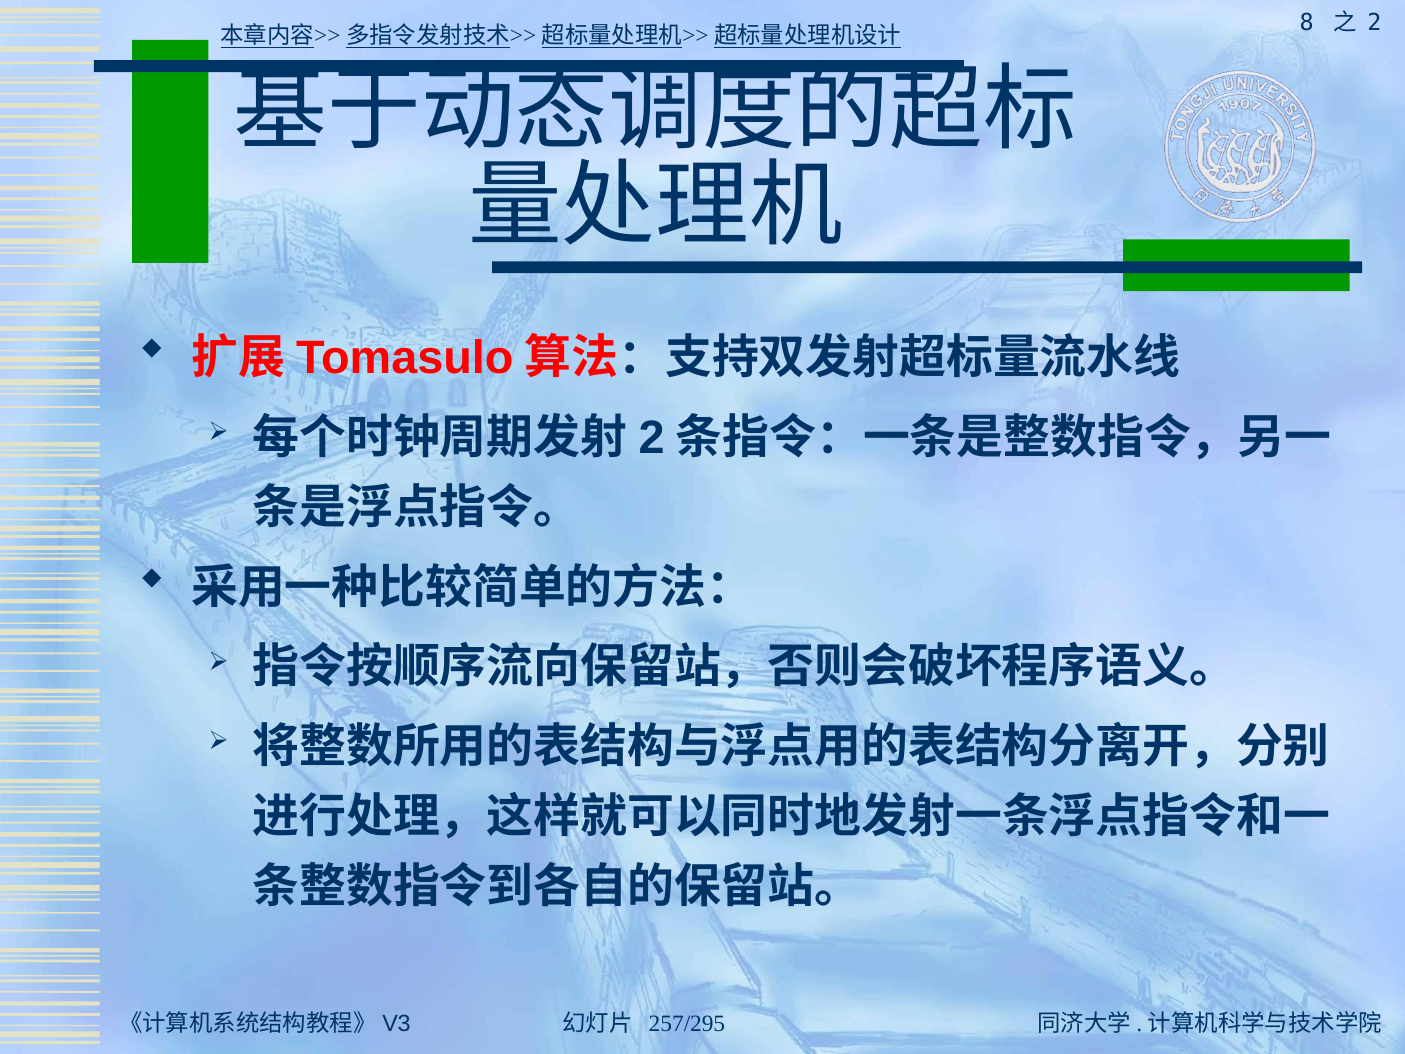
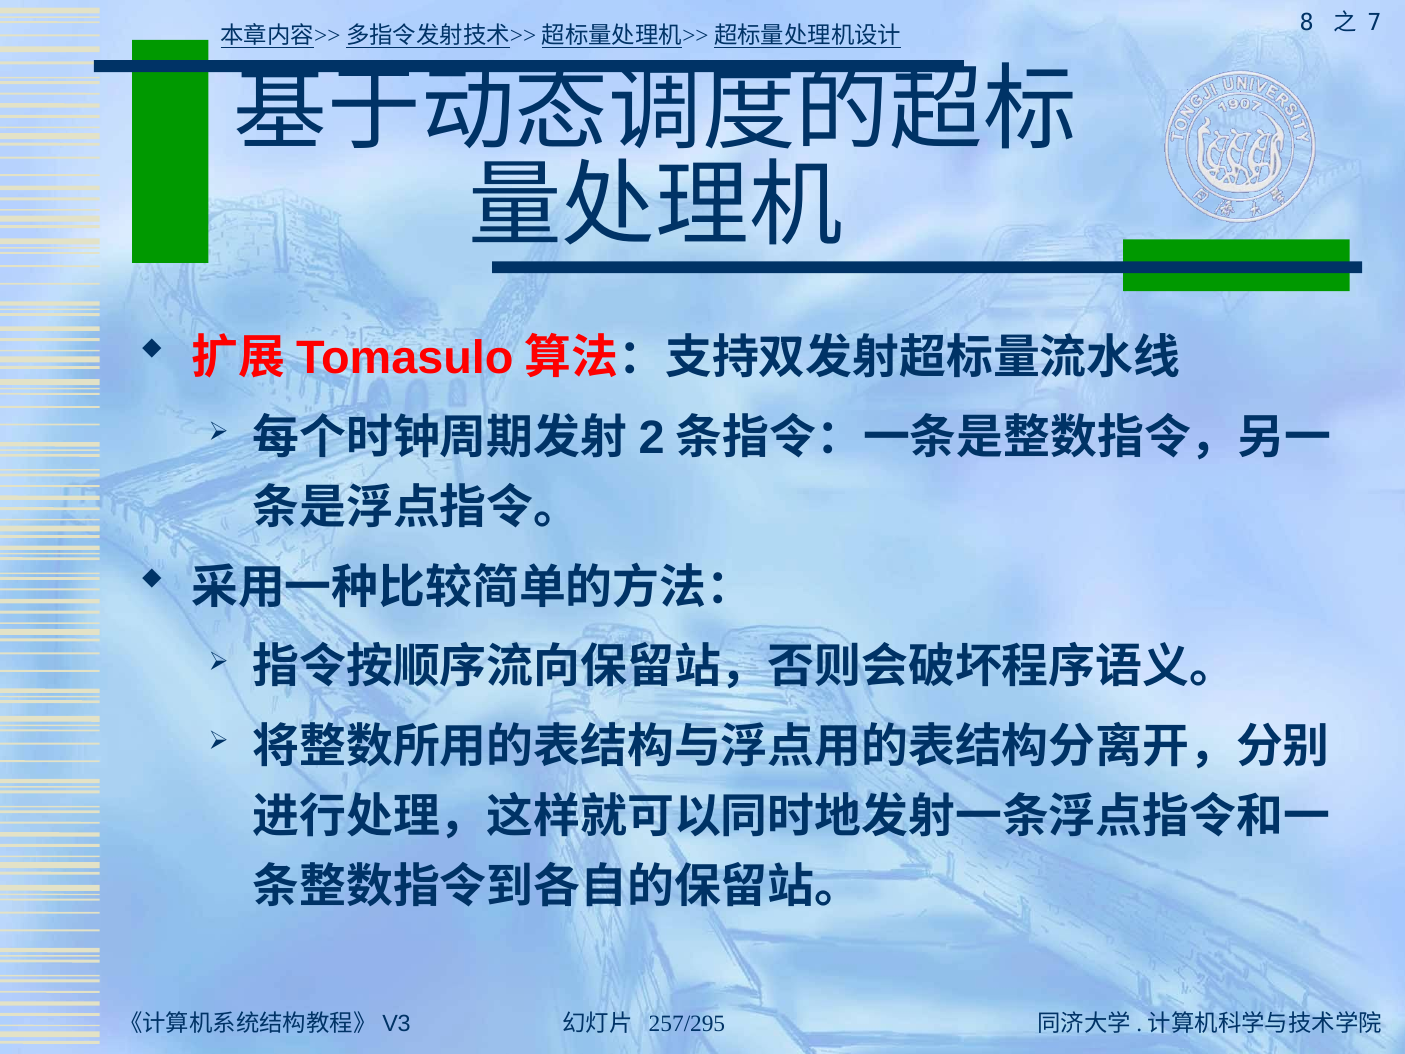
2: 2 -> 7
